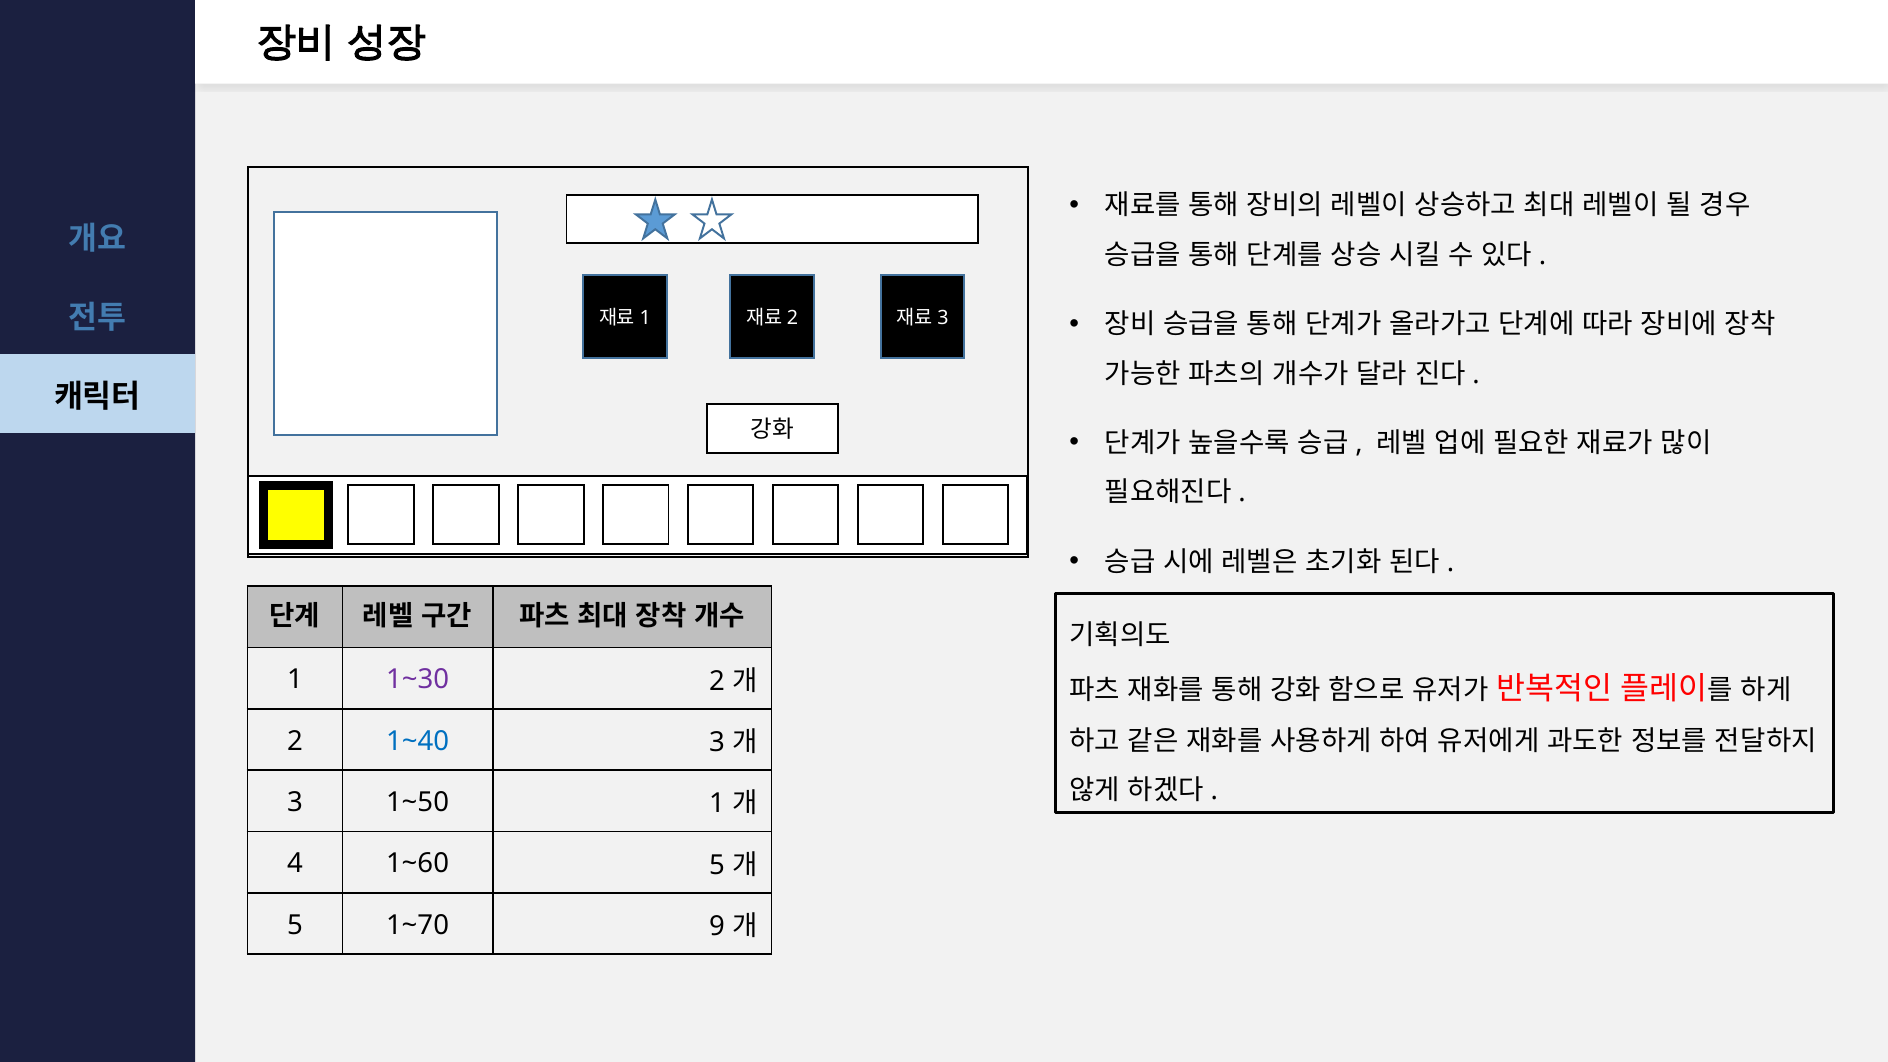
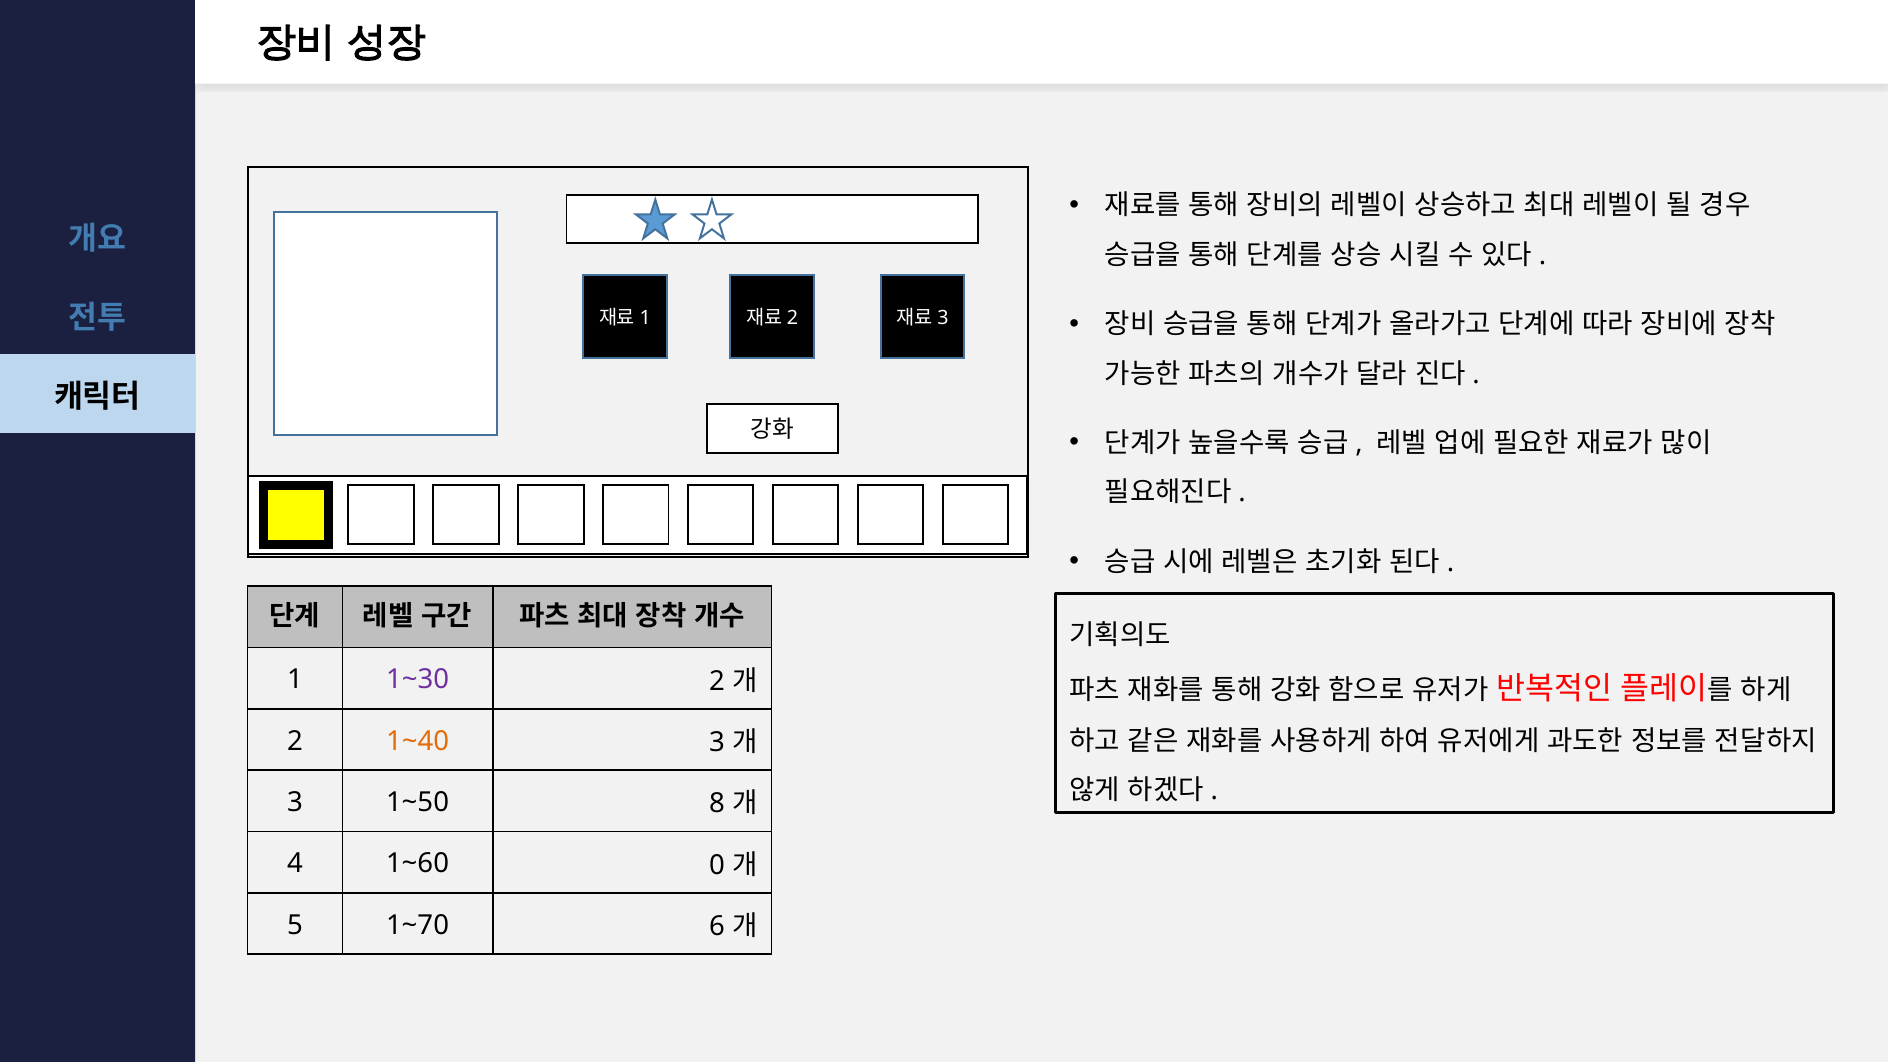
1~40 colour: blue -> orange
1~50 1: 1 -> 8
1~60 5: 5 -> 0
9: 9 -> 6
